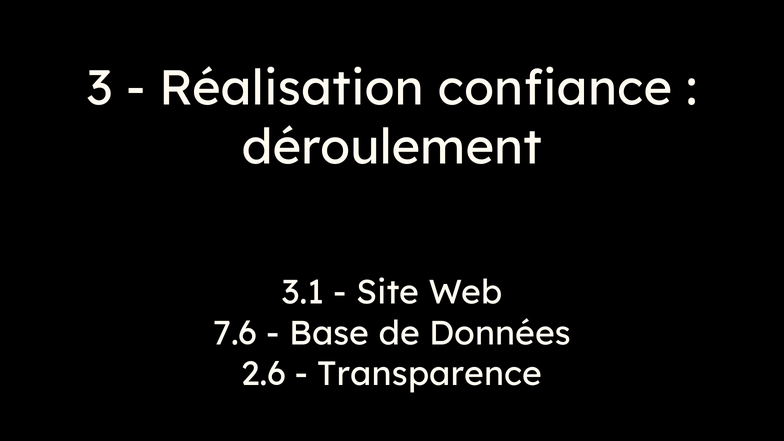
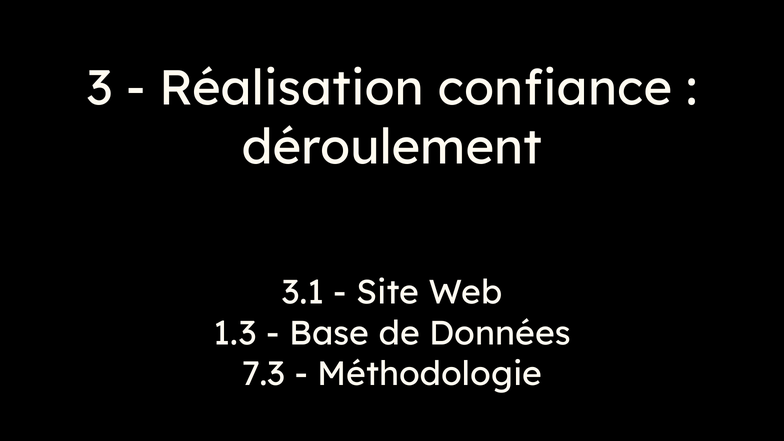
7.6: 7.6 -> 1.3
2.6: 2.6 -> 7.3
Transparence: Transparence -> Méthodologie
